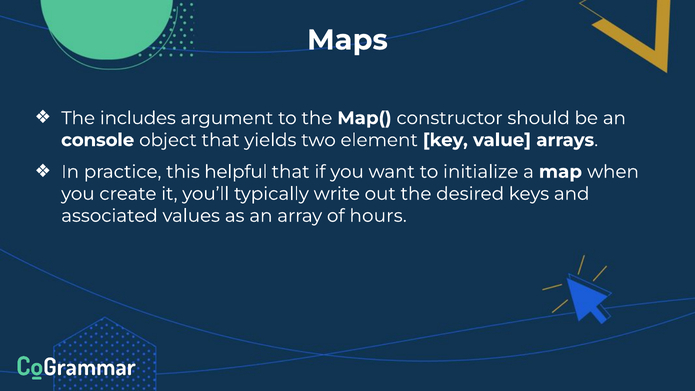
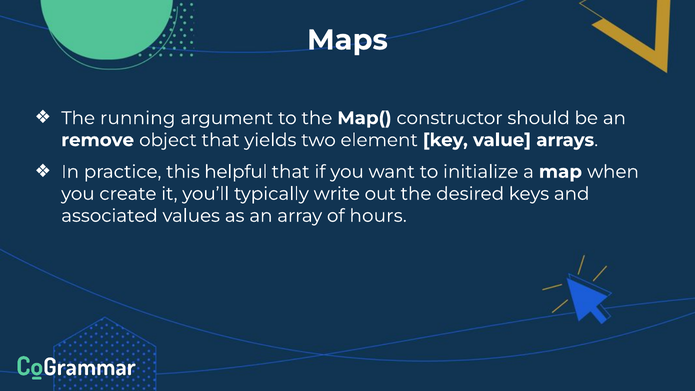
includes: includes -> running
console: console -> remove
